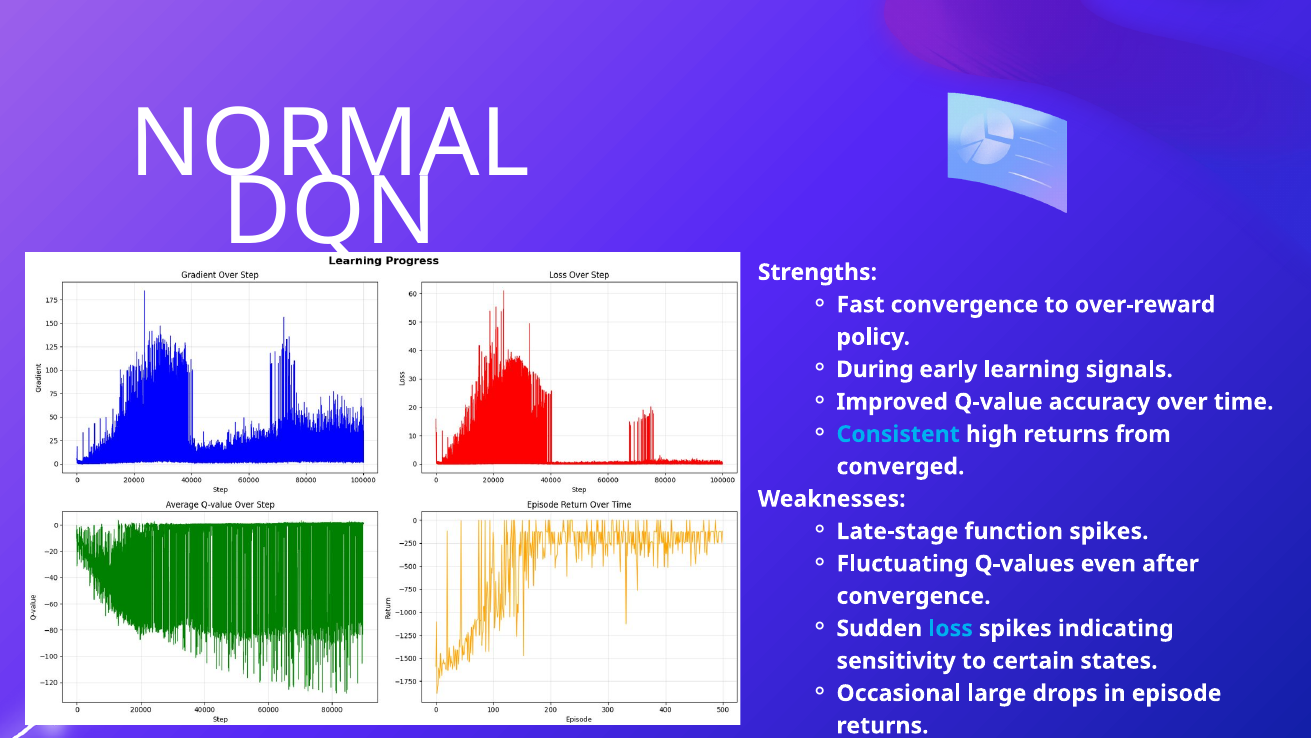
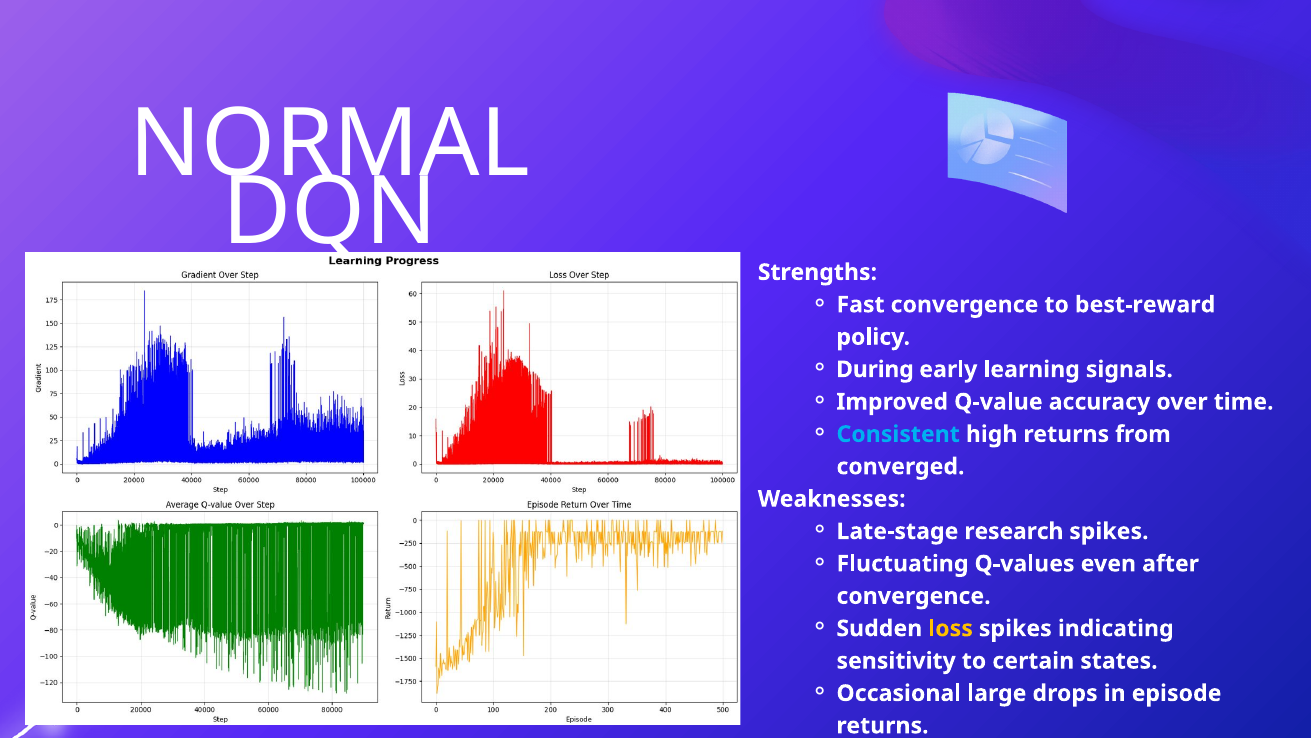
over-reward: over-reward -> best-reward
function: function -> research
loss colour: light blue -> yellow
